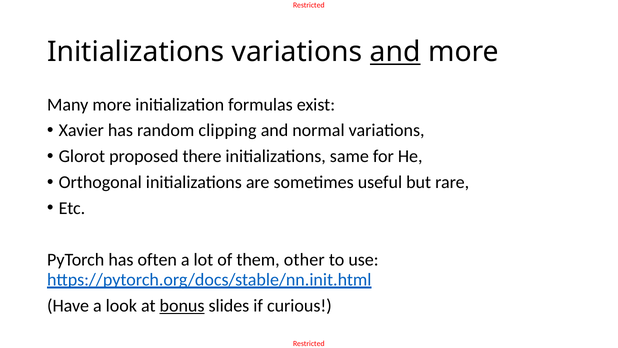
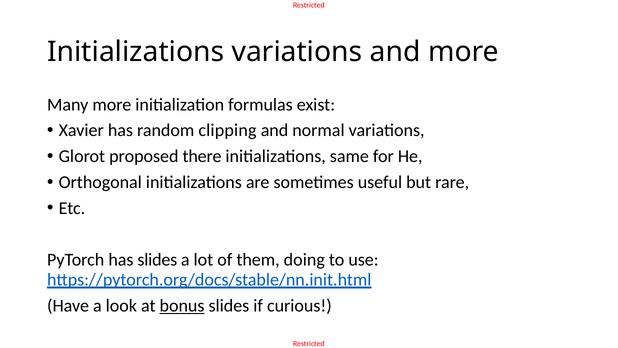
and at (395, 52) underline: present -> none
has often: often -> slides
other: other -> doing
